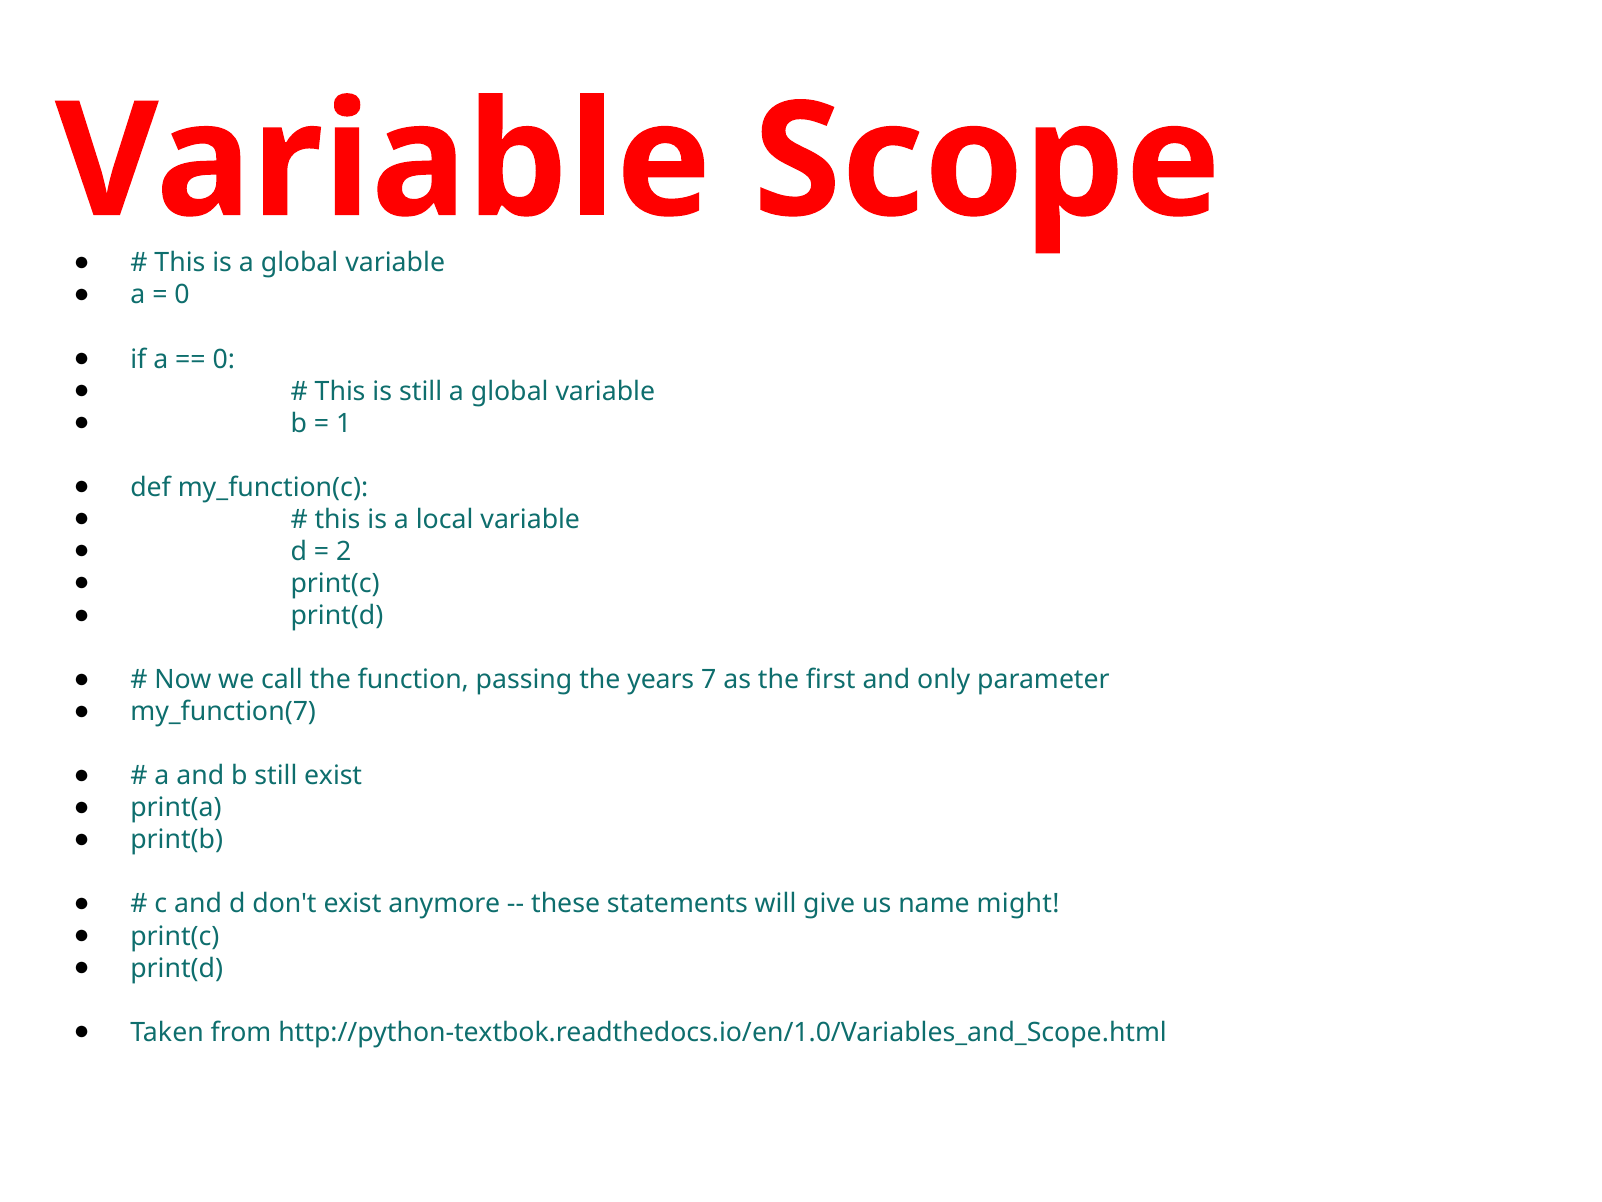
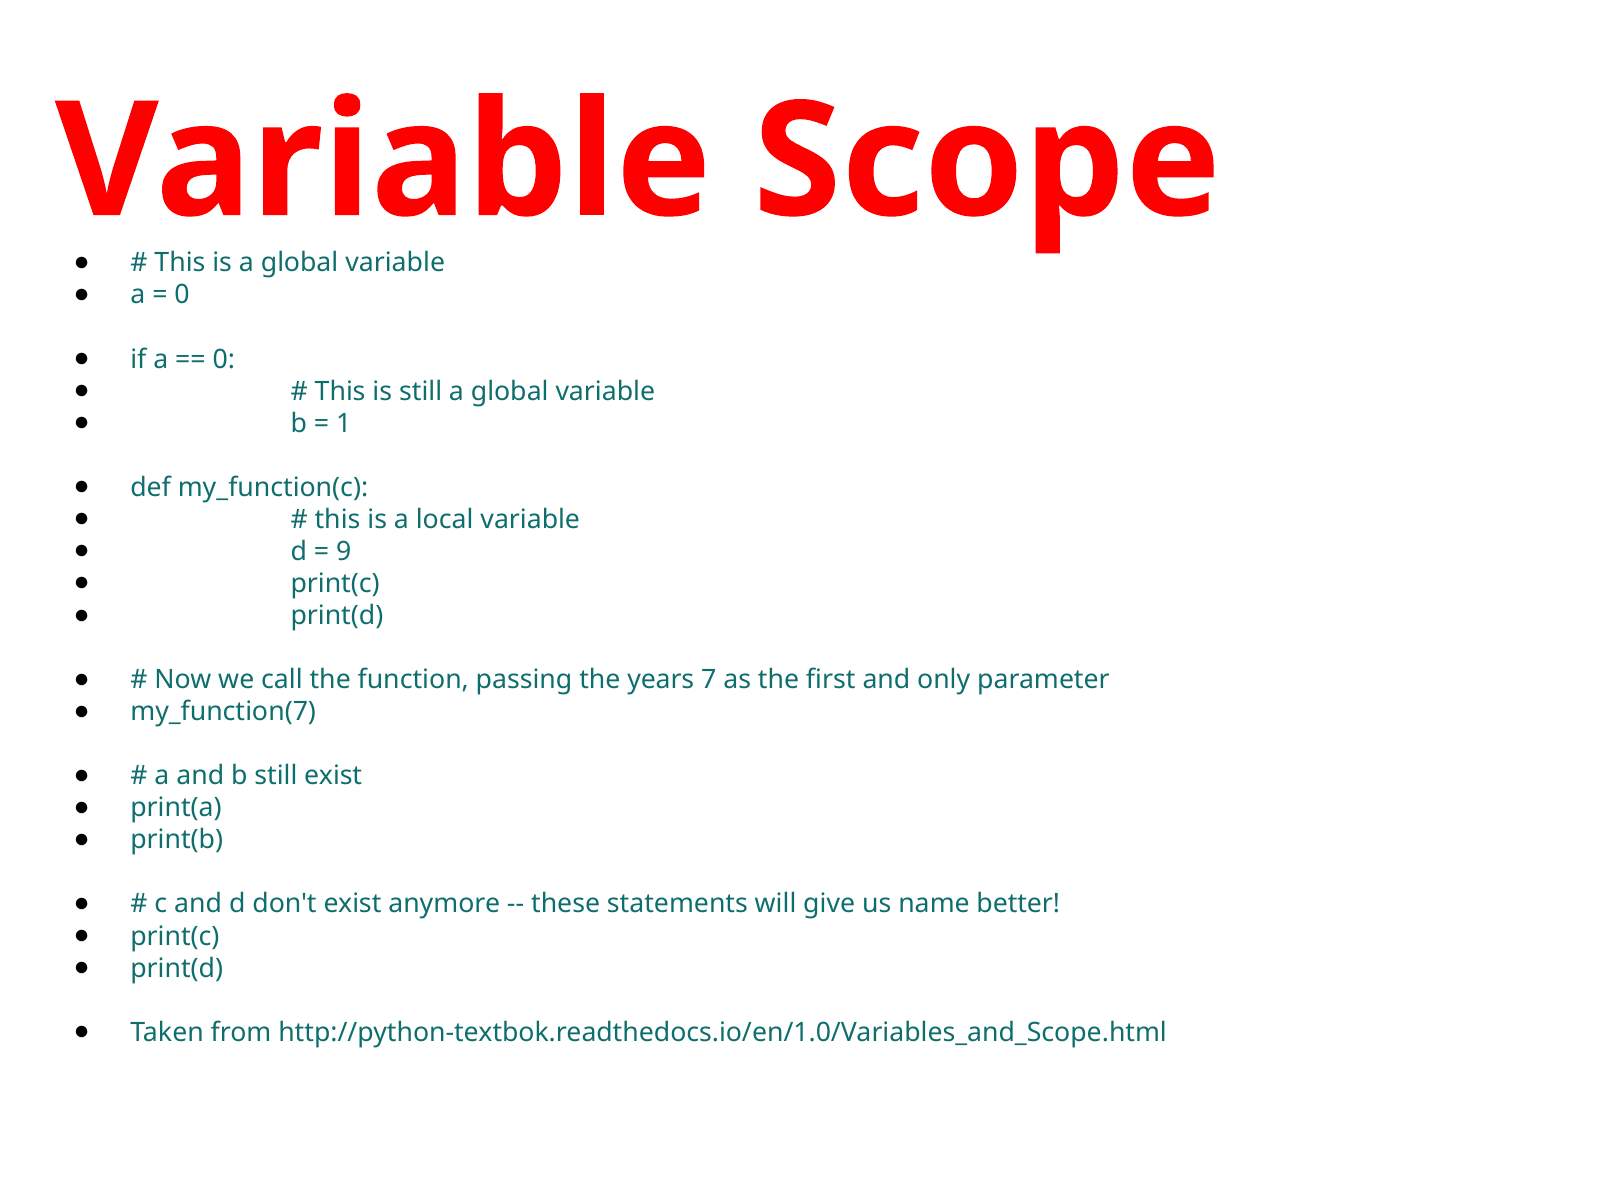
2: 2 -> 9
might: might -> better
